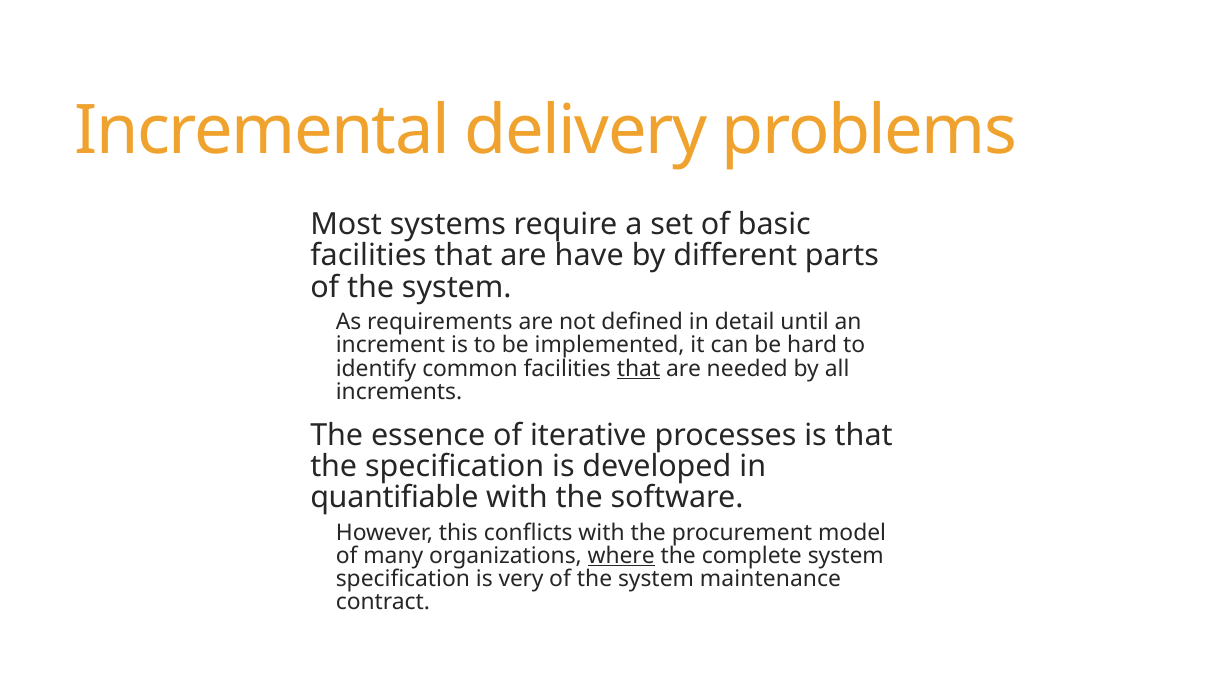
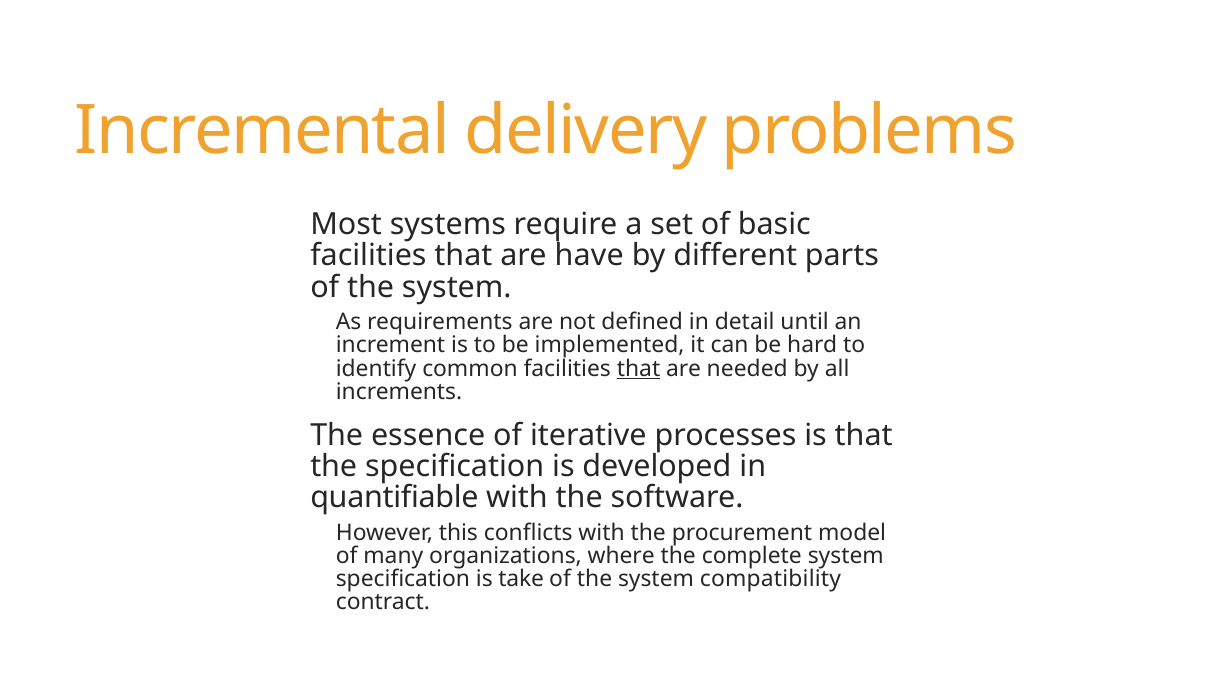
where underline: present -> none
very: very -> take
maintenance: maintenance -> compatibility
